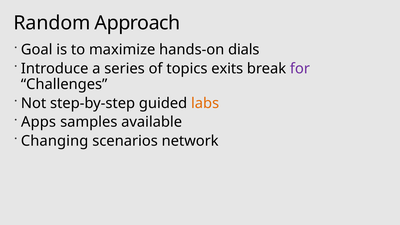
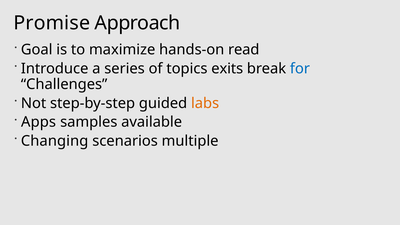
Random: Random -> Promise
dials: dials -> read
for colour: purple -> blue
network: network -> multiple
